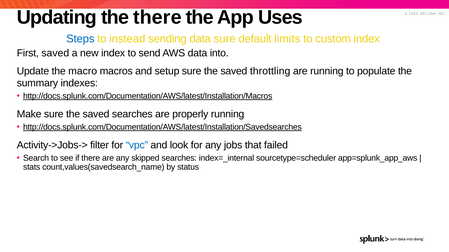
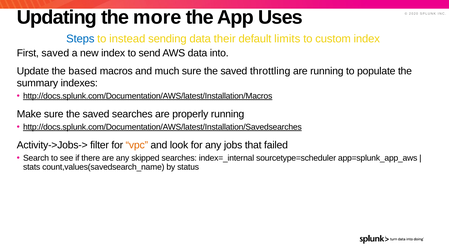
the there: there -> more
data sure: sure -> their
macro: macro -> based
setup: setup -> much
vpc colour: blue -> orange
